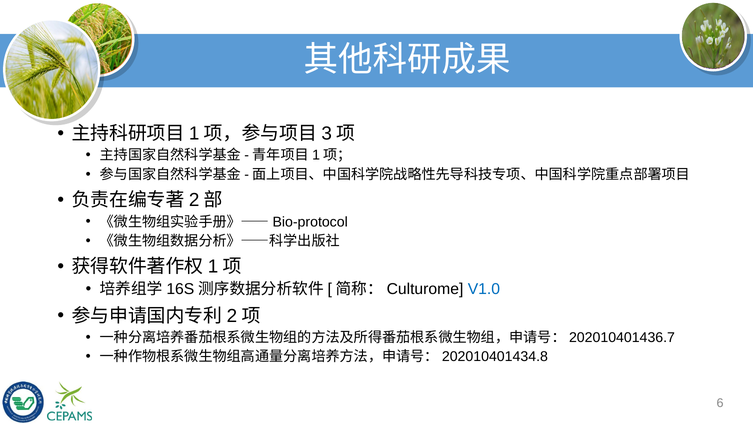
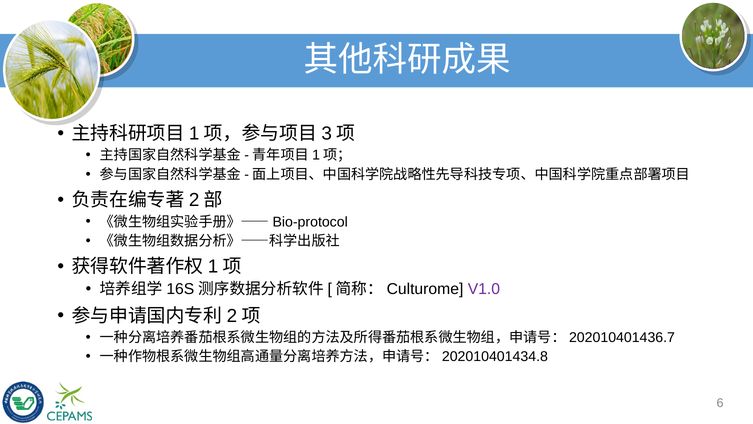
V1.0 colour: blue -> purple
